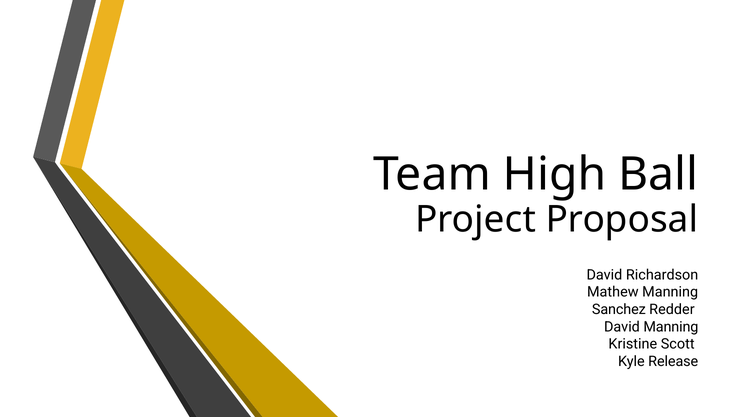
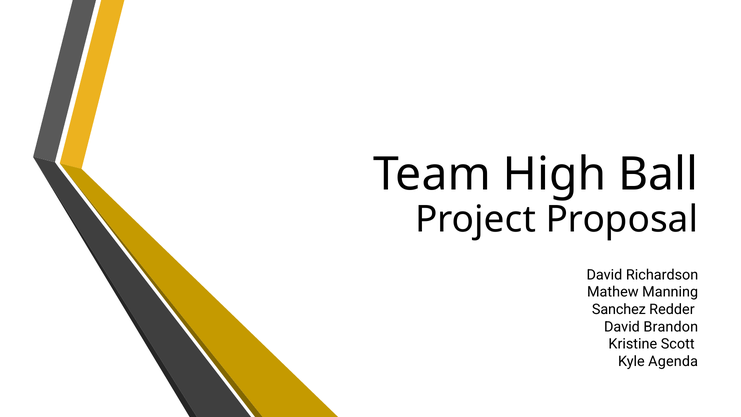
David Manning: Manning -> Brandon
Release: Release -> Agenda
